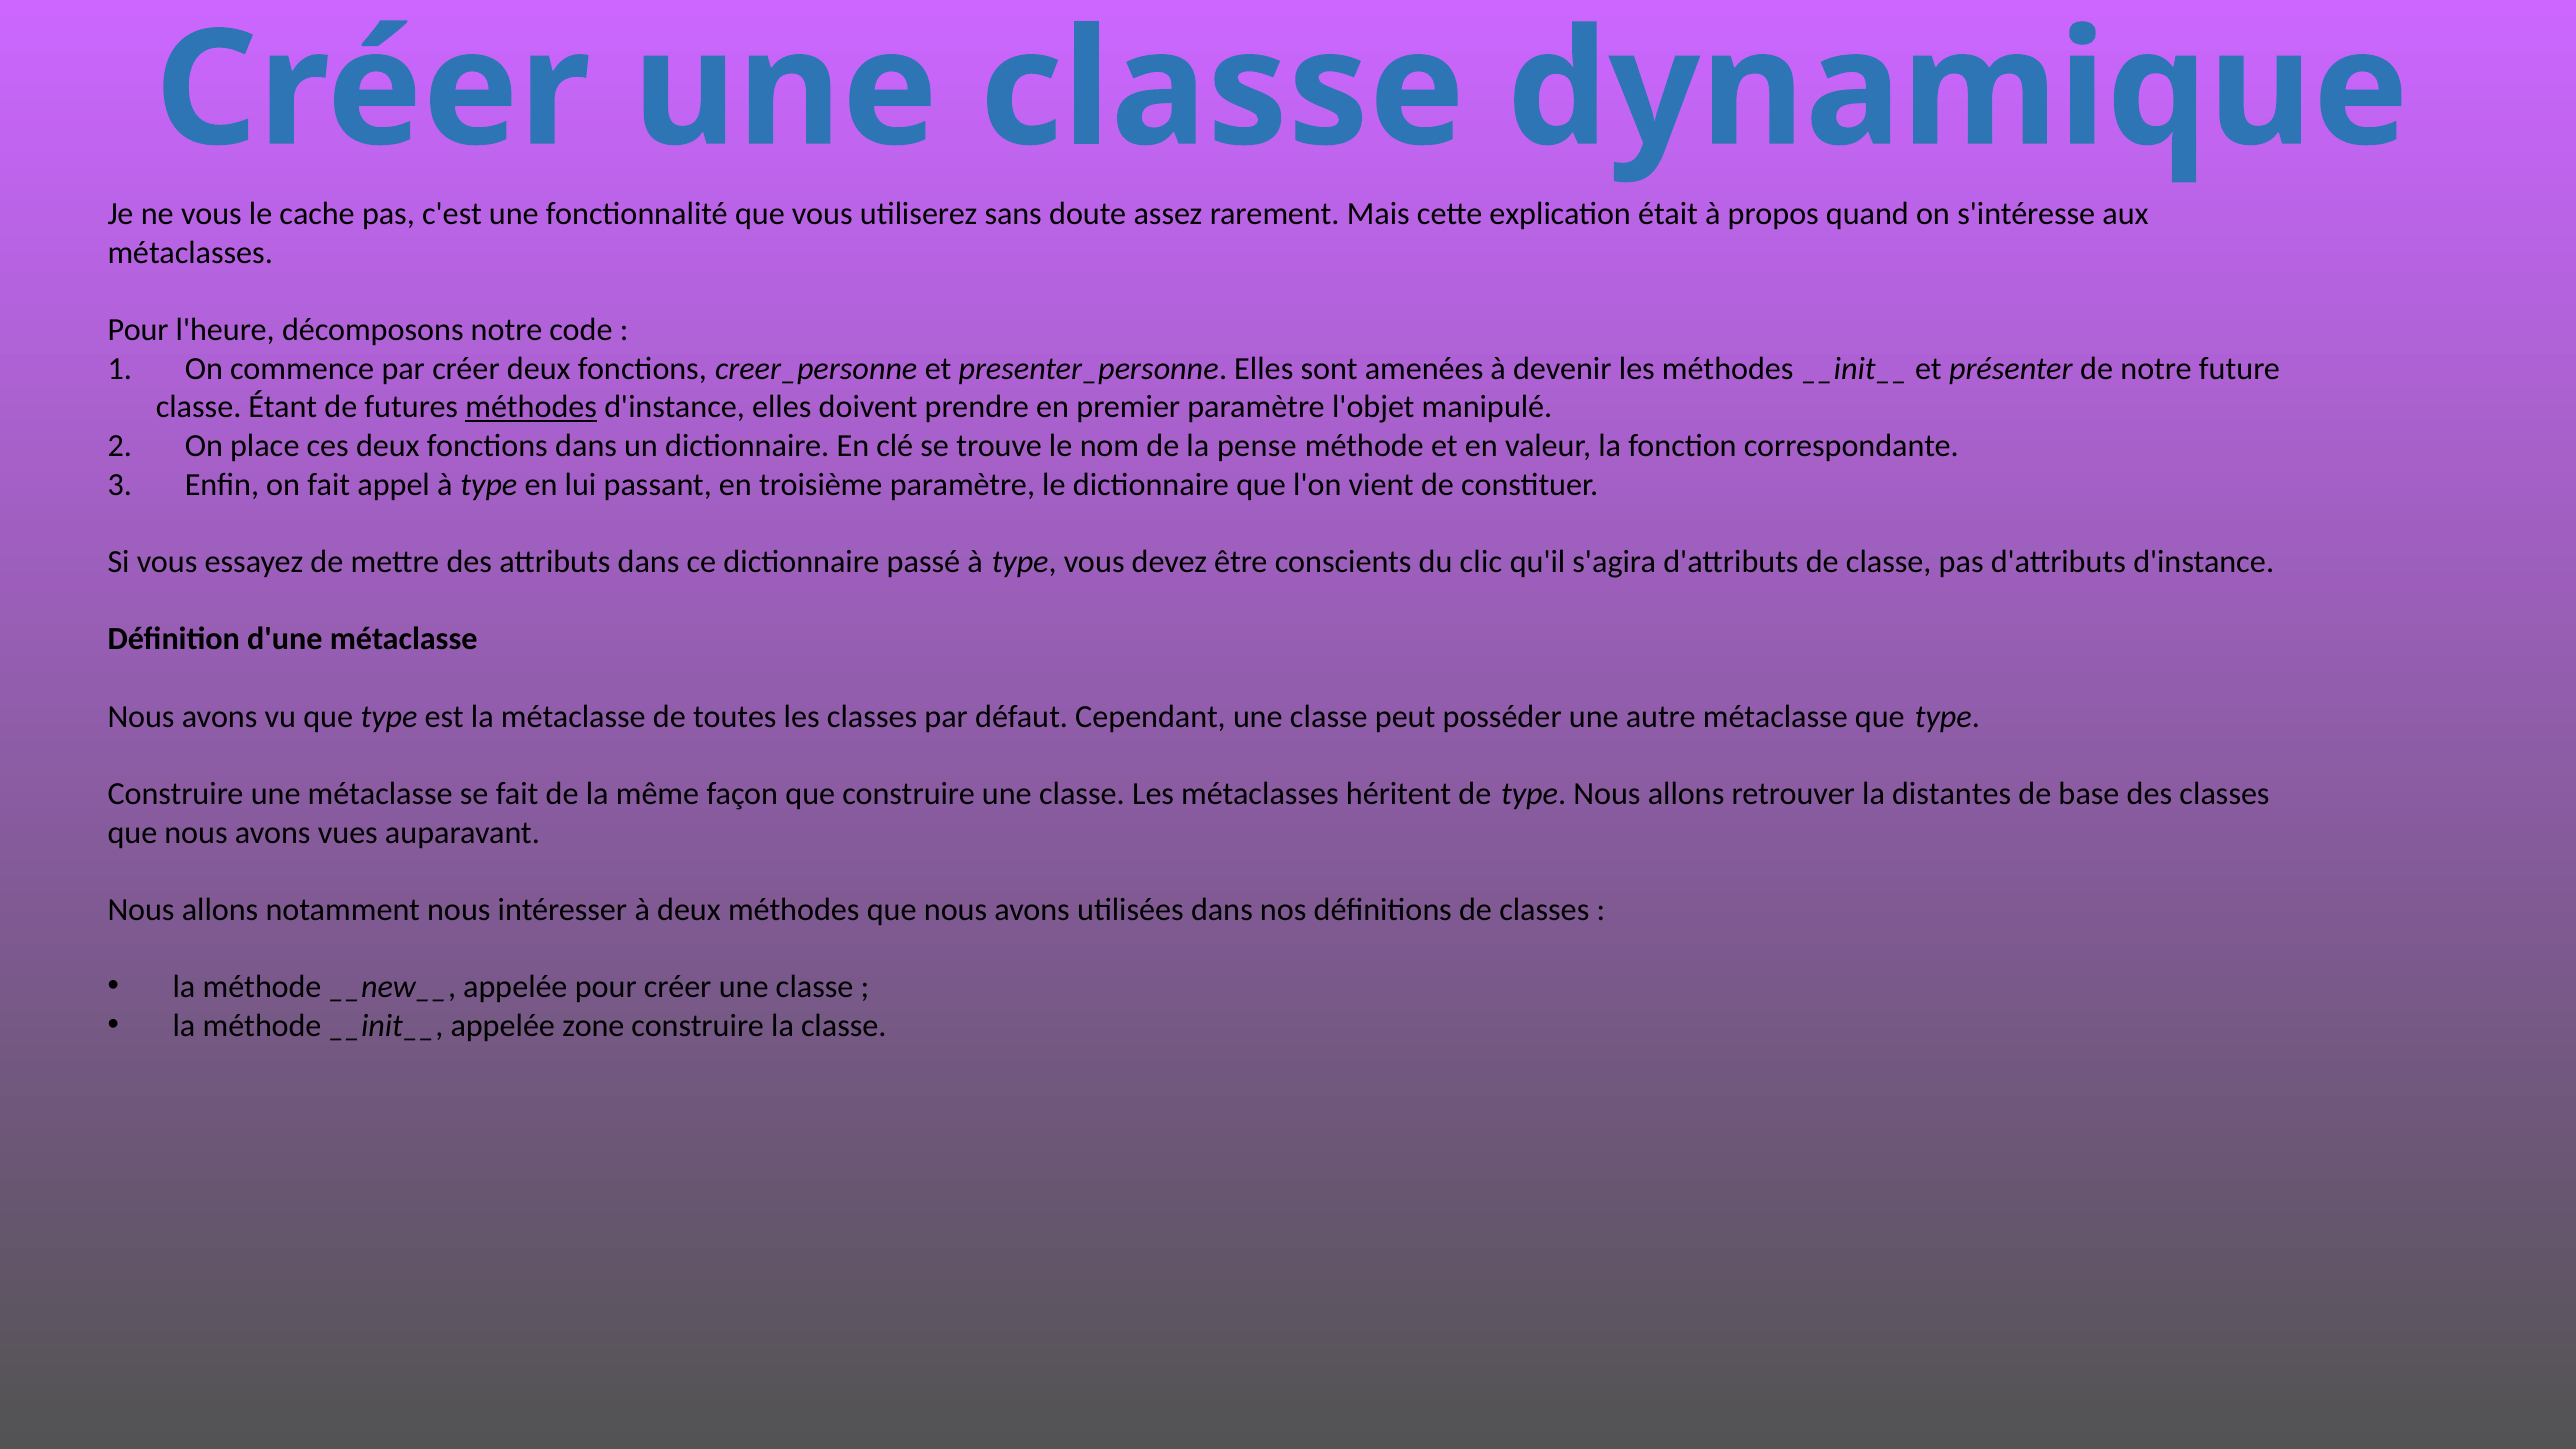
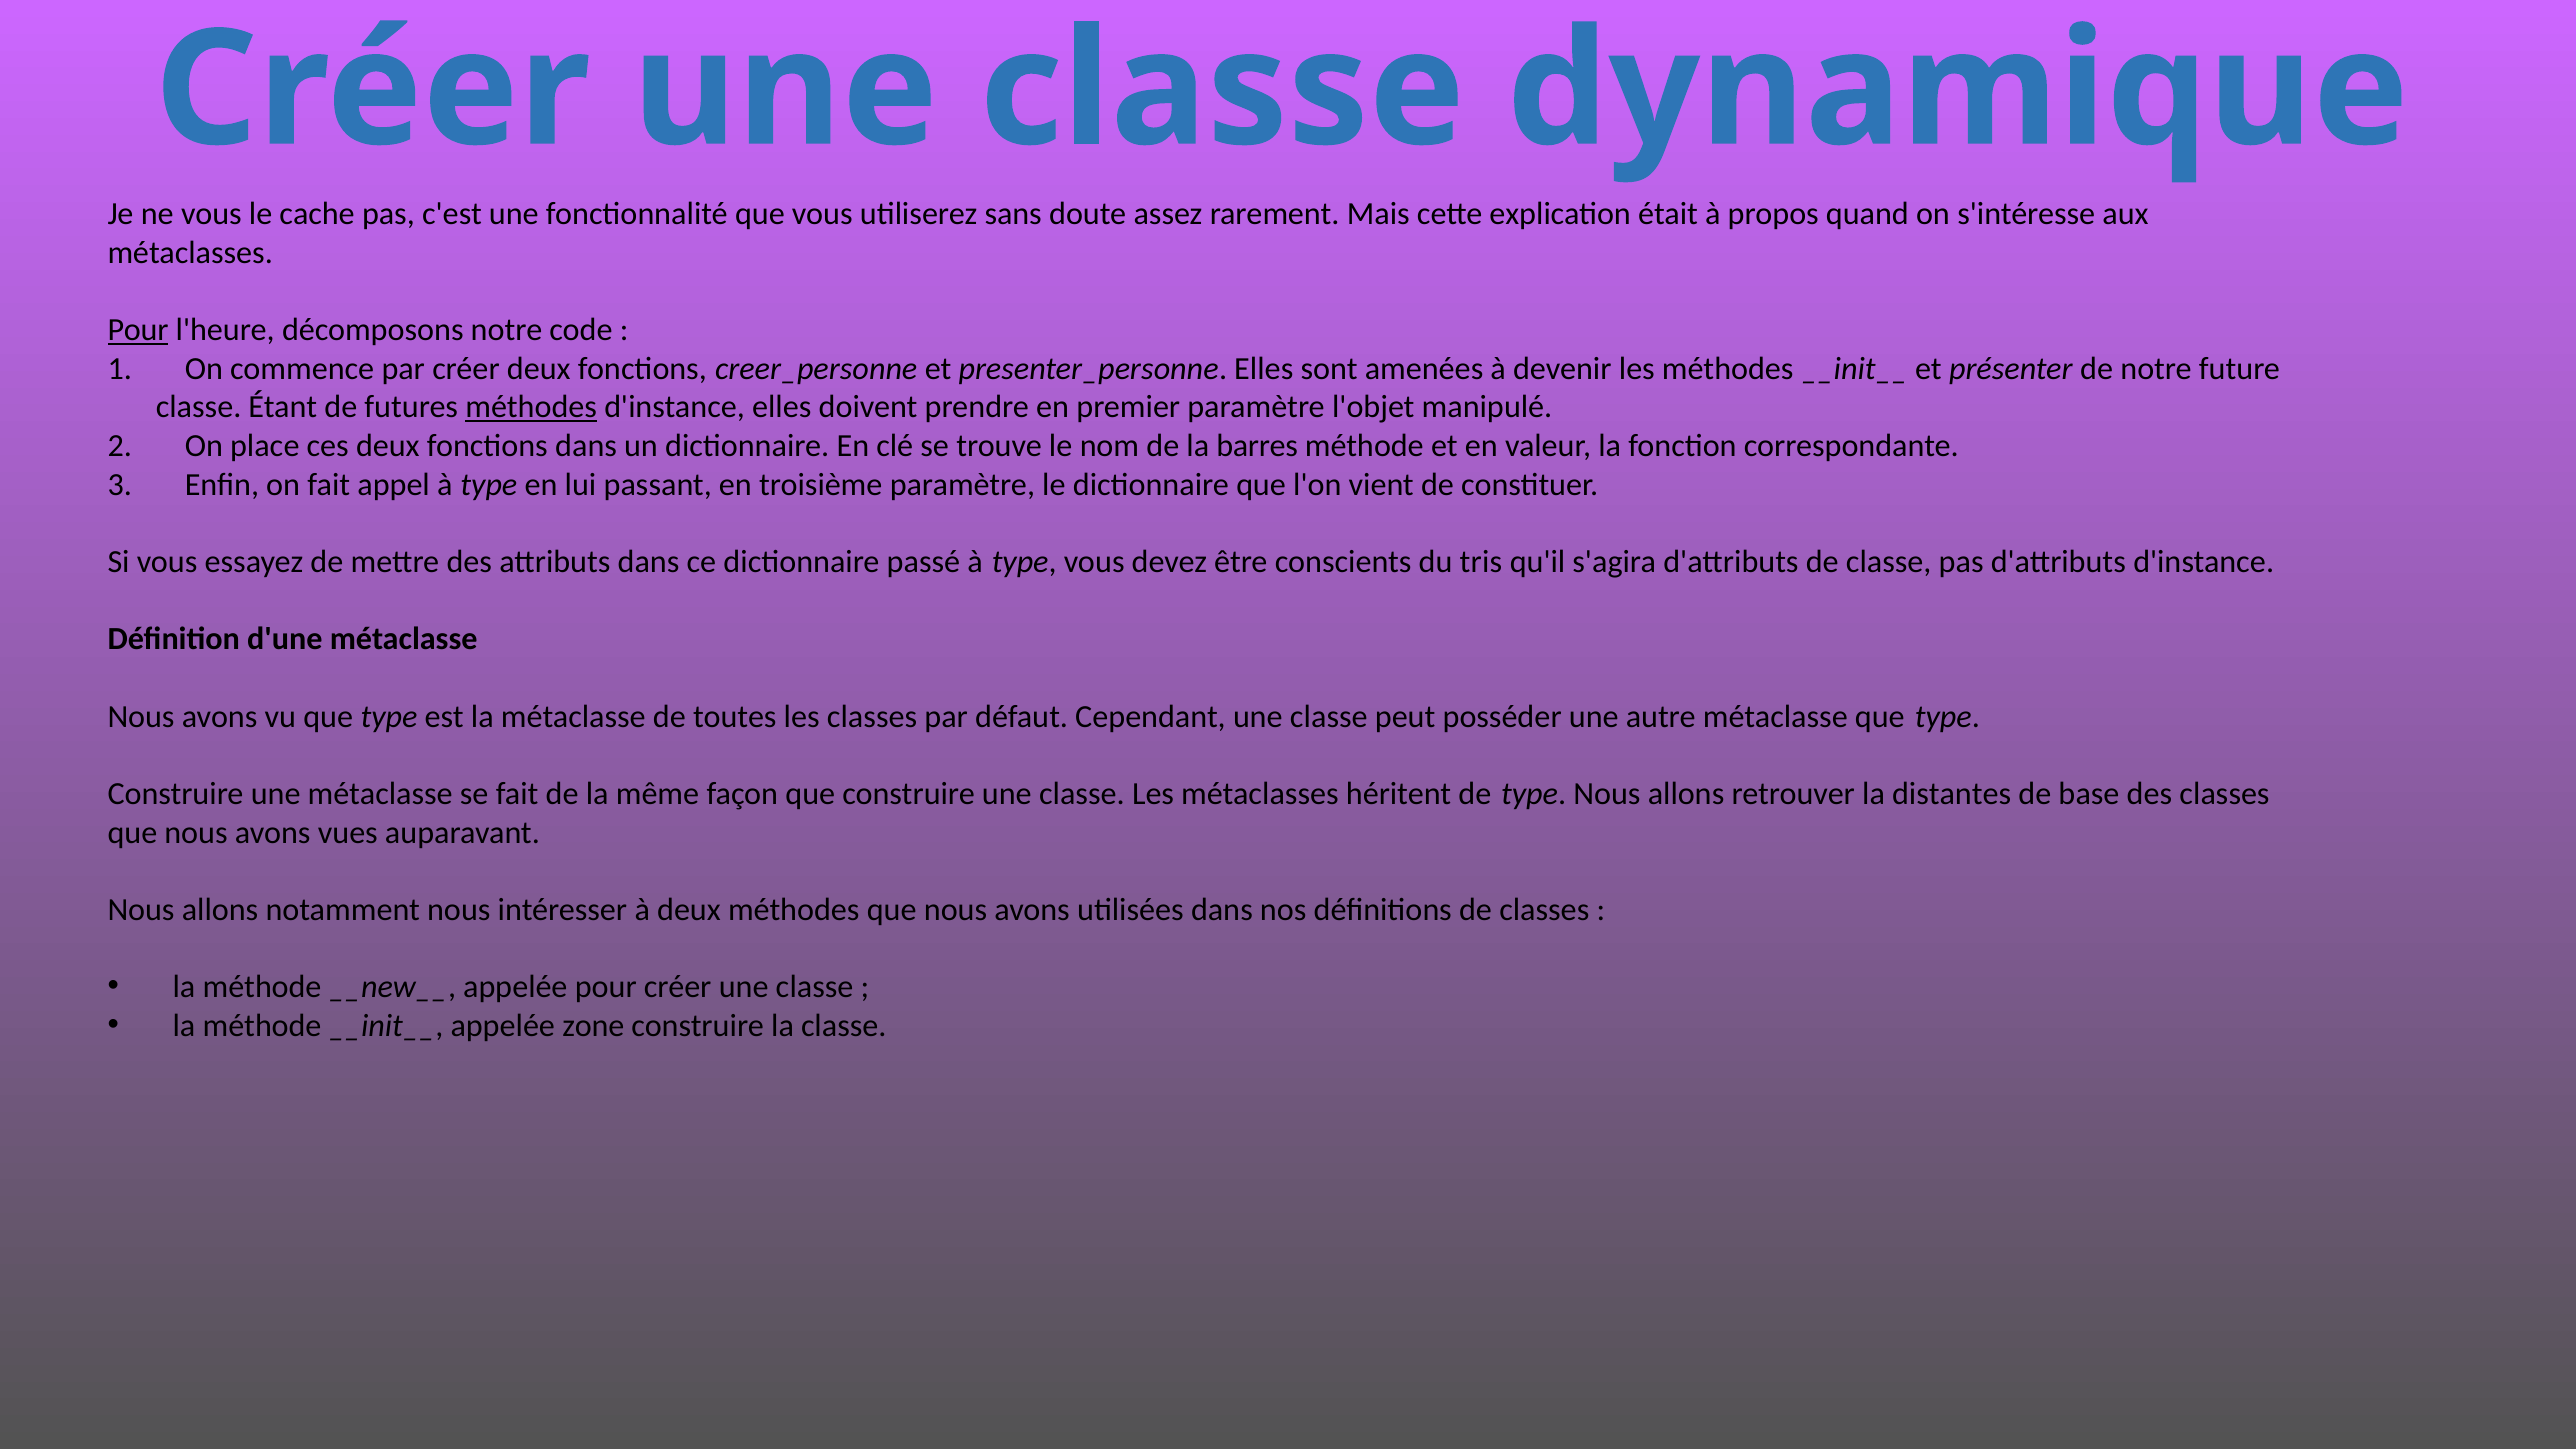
Pour at (138, 330) underline: none -> present
pense: pense -> barres
clic: clic -> tris
